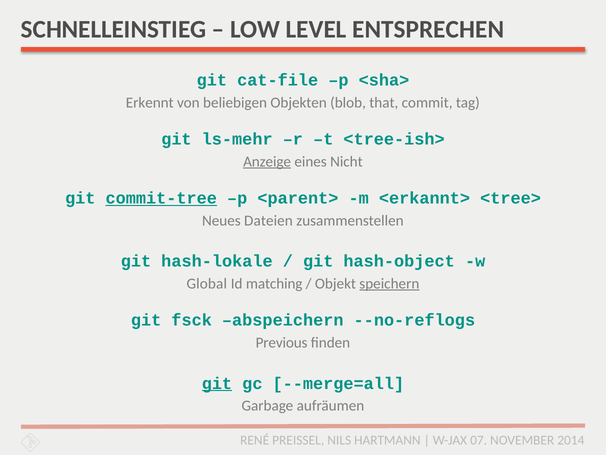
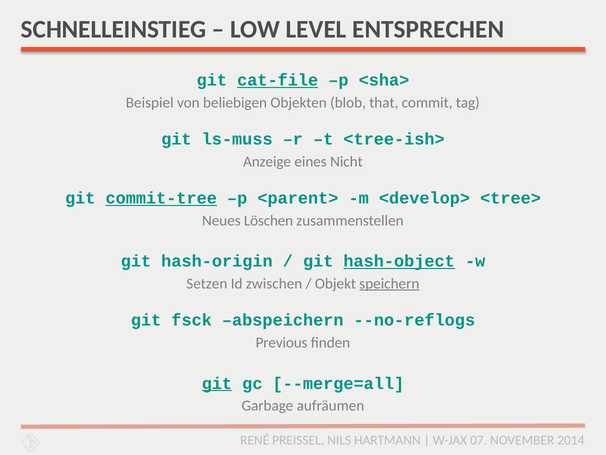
cat-file underline: none -> present
Erkennt: Erkennt -> Beispiel
ls-mehr: ls-mehr -> ls-muss
Anzeige underline: present -> none
<erkannt>: <erkannt> -> <develop>
Dateien: Dateien -> Löschen
hash-lokale: hash-lokale -> hash-origin
hash-object underline: none -> present
Global: Global -> Setzen
matching: matching -> zwischen
